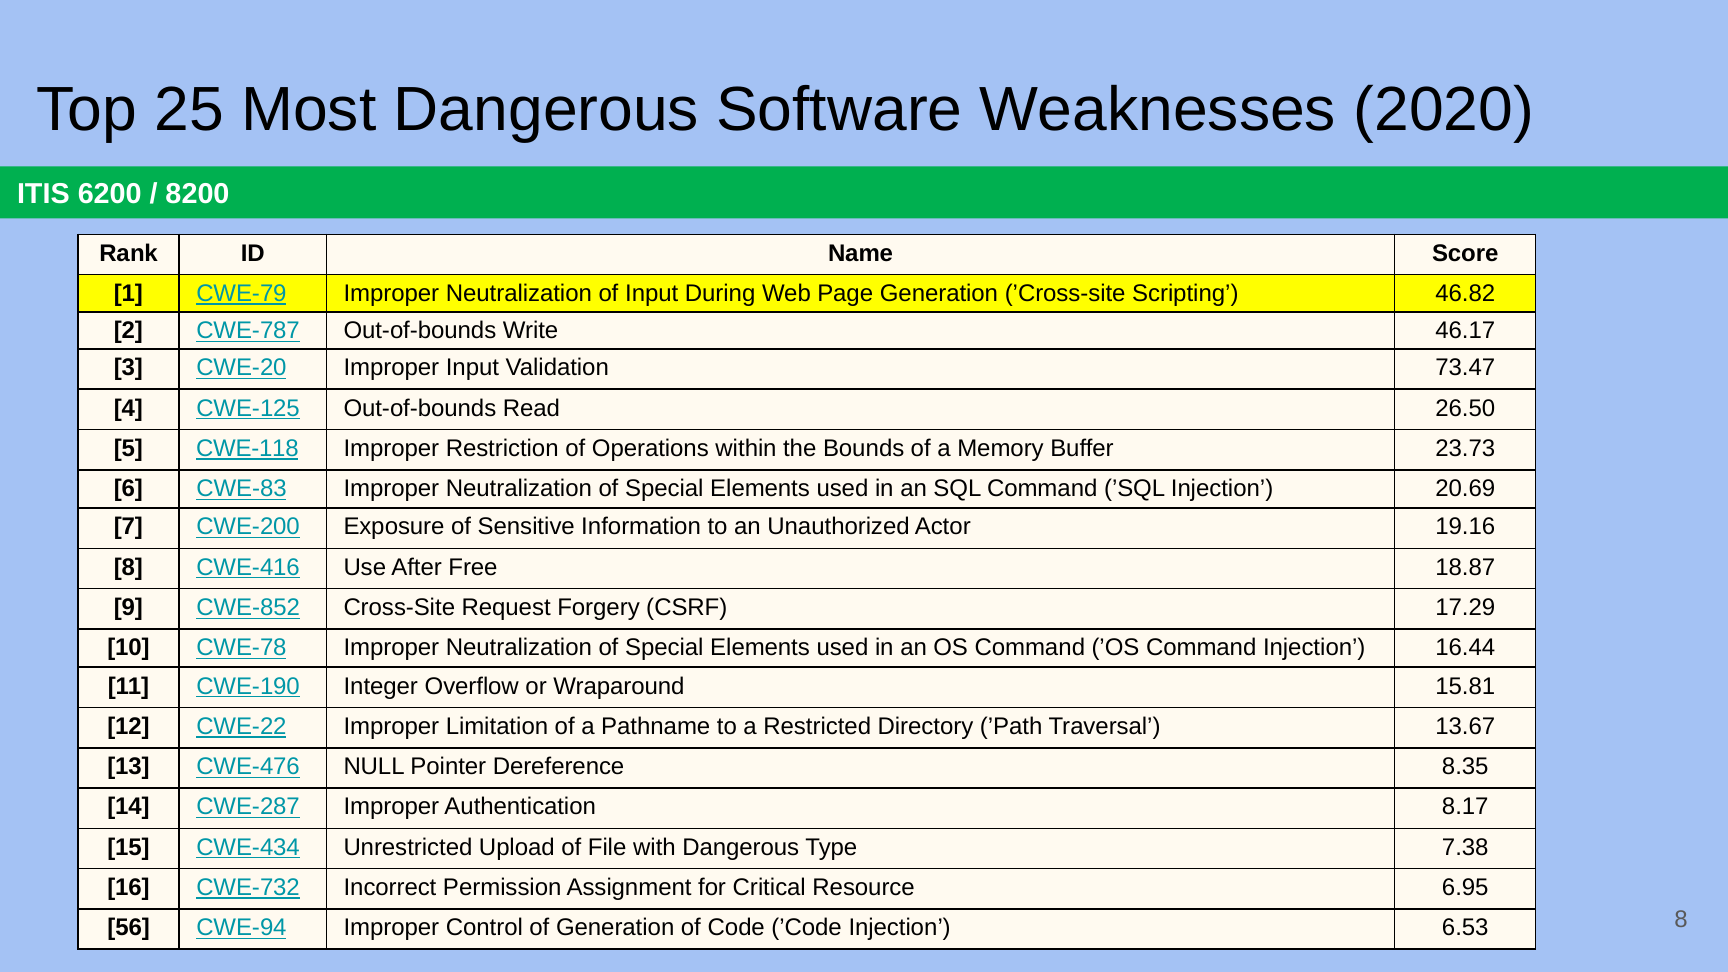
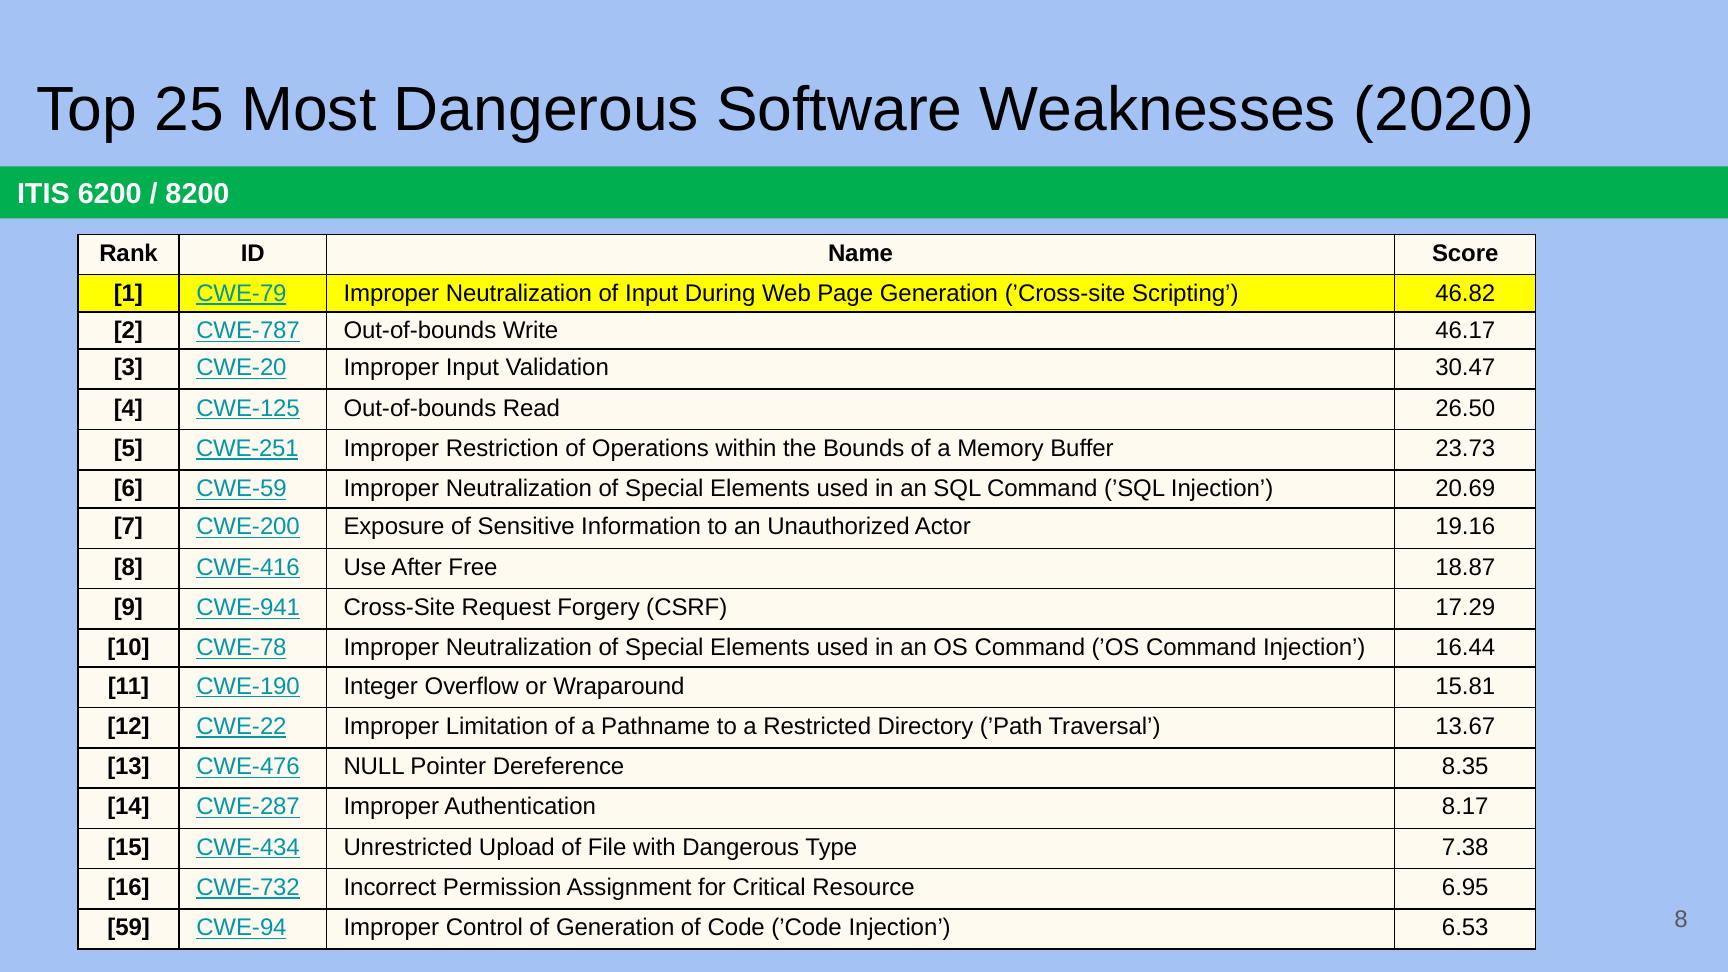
73.47: 73.47 -> 30.47
CWE-118: CWE-118 -> CWE-251
CWE-83: CWE-83 -> CWE-59
CWE-852: CWE-852 -> CWE-941
56: 56 -> 59
